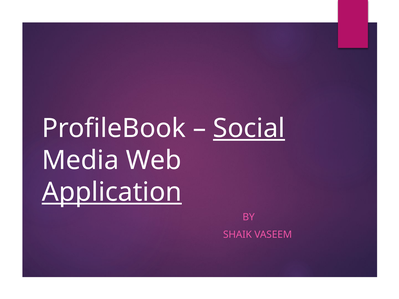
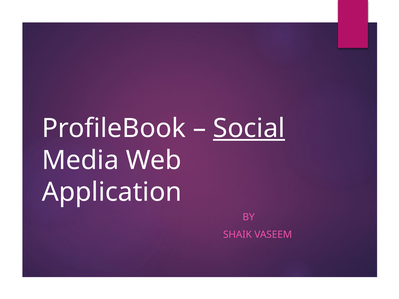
Application underline: present -> none
